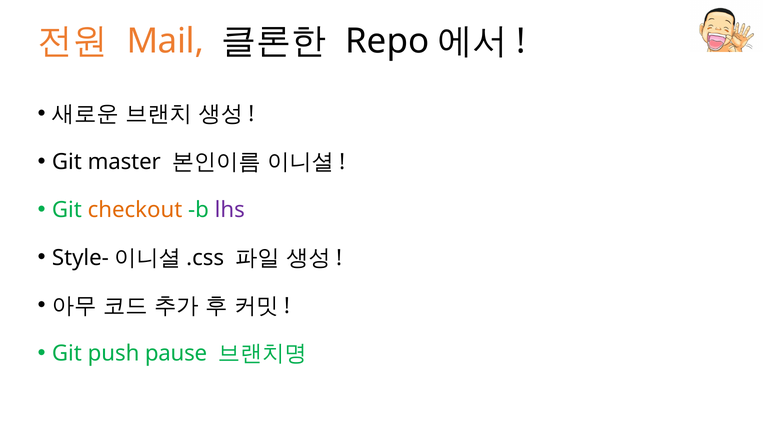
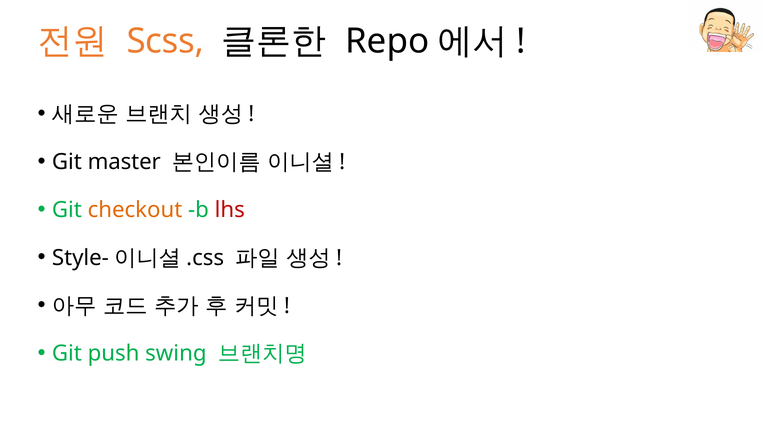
Mail: Mail -> Scss
lhs colour: purple -> red
pause: pause -> swing
